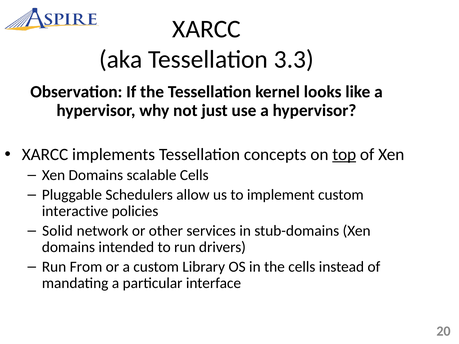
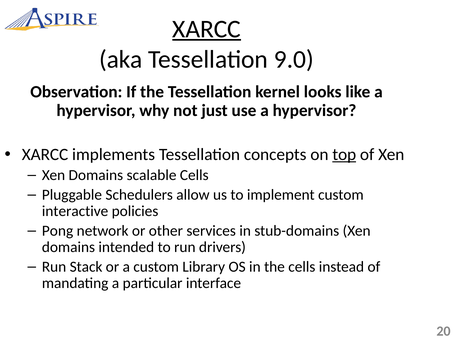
XARCC at (207, 29) underline: none -> present
3.3: 3.3 -> 9.0
Solid: Solid -> Pong
From: From -> Stack
